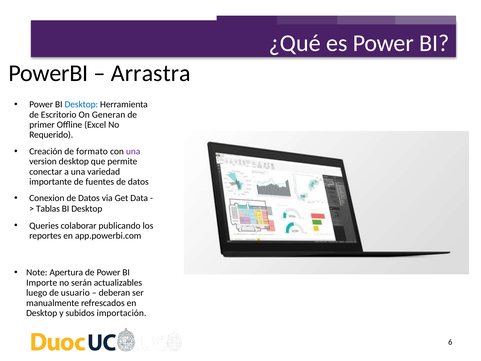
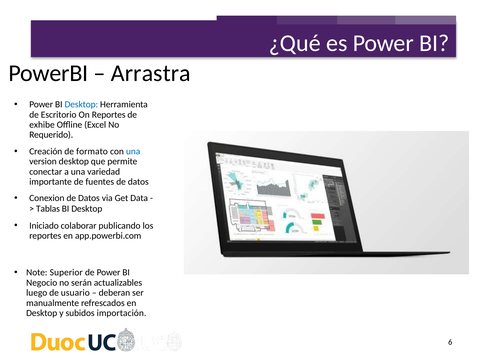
On Generan: Generan -> Reportes
primer: primer -> exhibe
una at (133, 151) colour: purple -> blue
Queries: Queries -> Iniciado
Apertura: Apertura -> Superior
Importe: Importe -> Negocio
